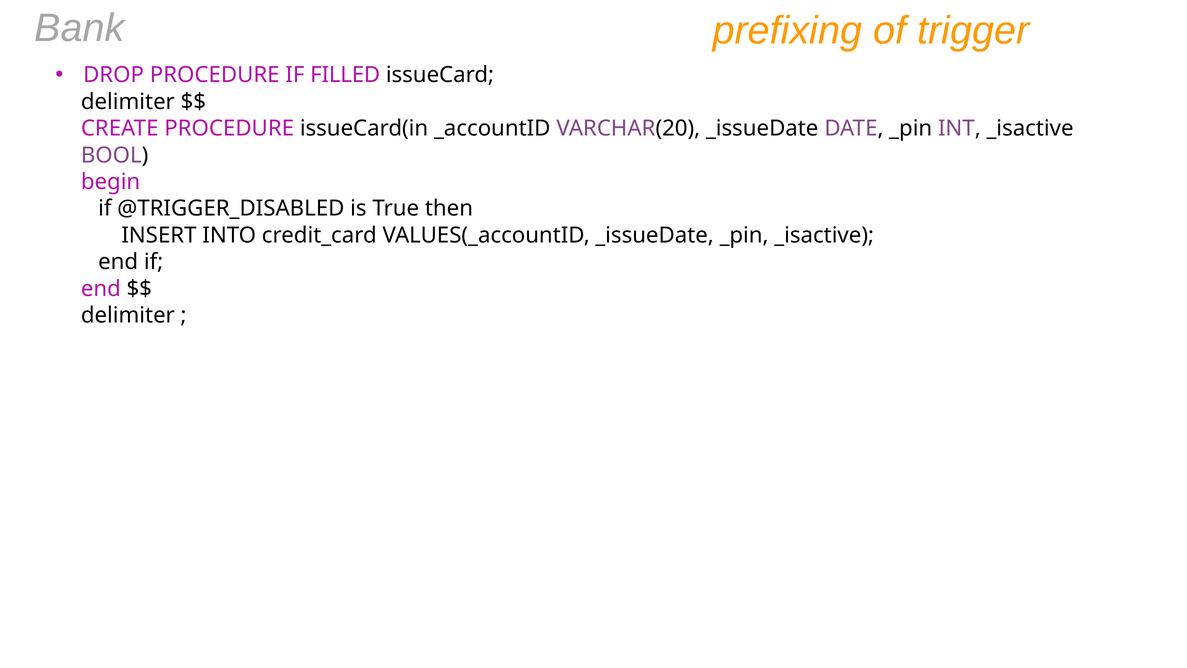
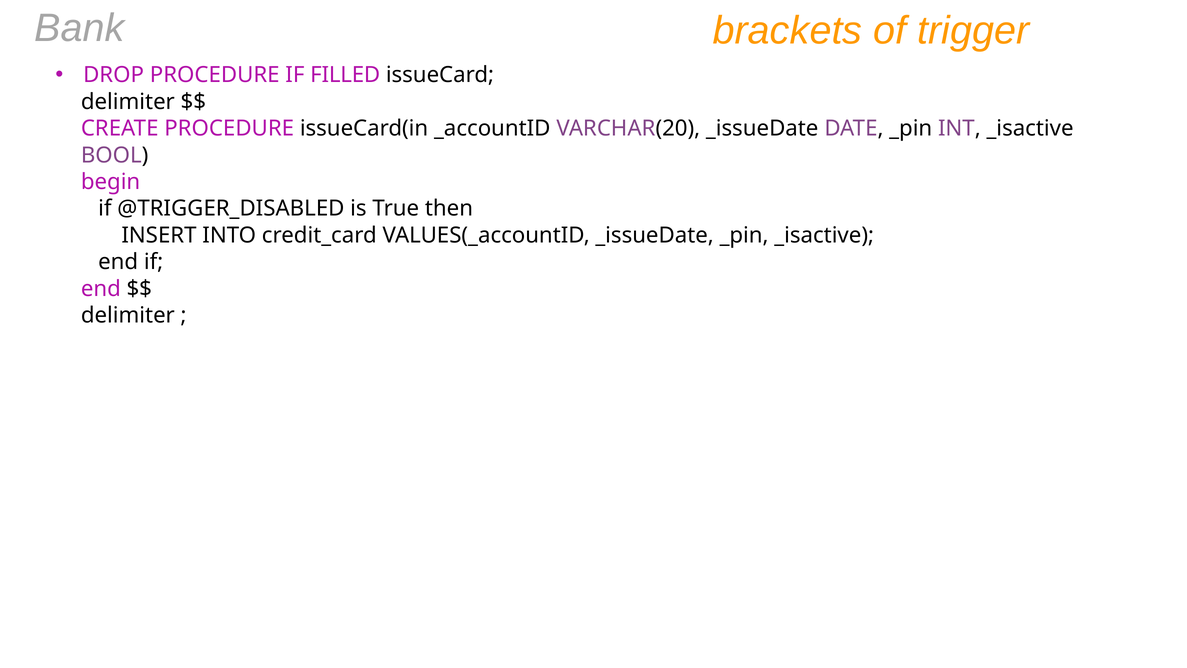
prefixing: prefixing -> brackets
